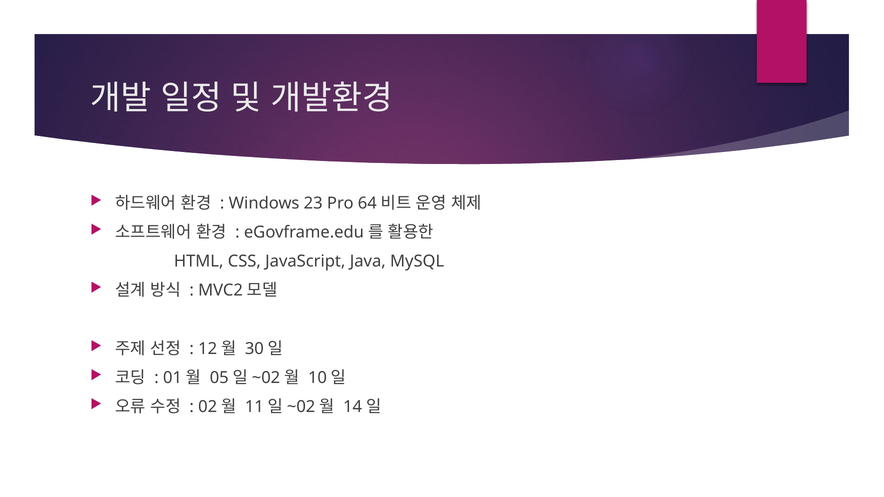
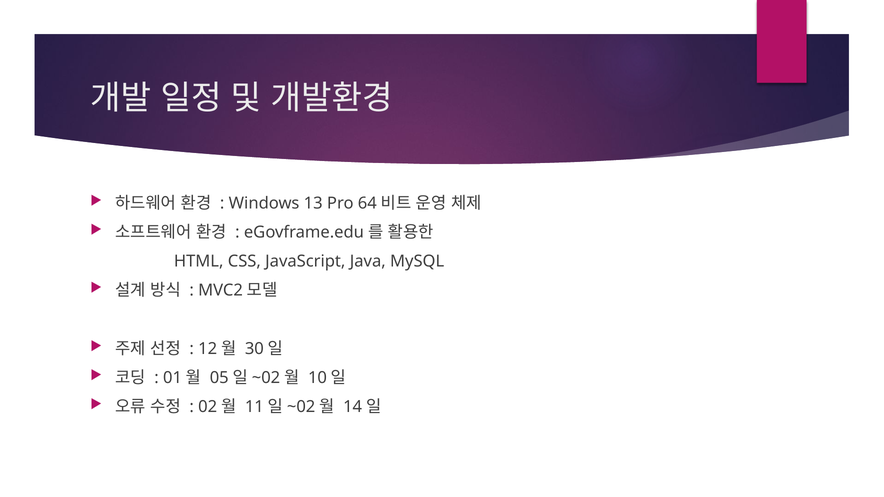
23: 23 -> 13
